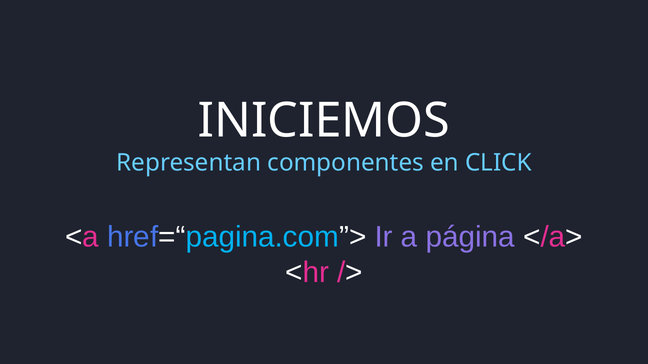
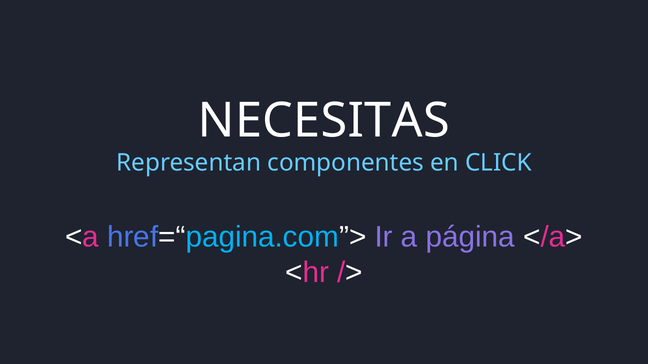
INICIEMOS: INICIEMOS -> NECESITAS
